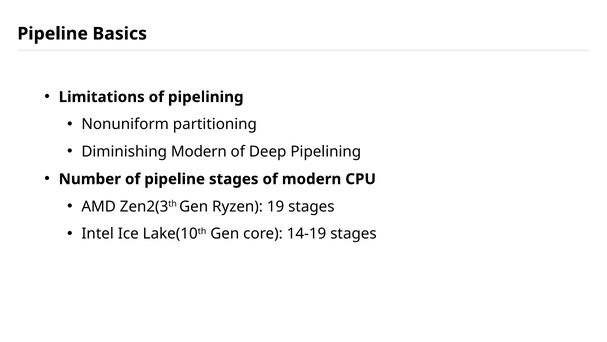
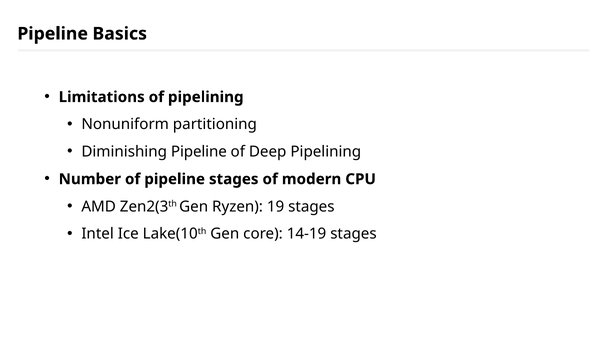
Diminishing Modern: Modern -> Pipeline
